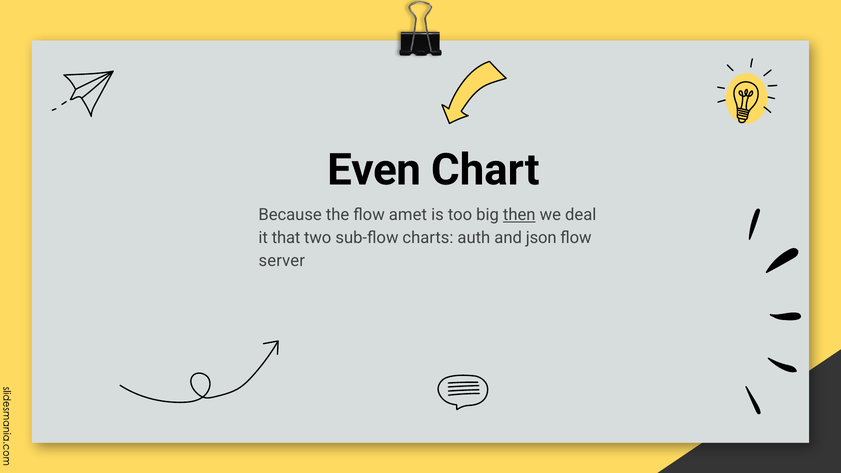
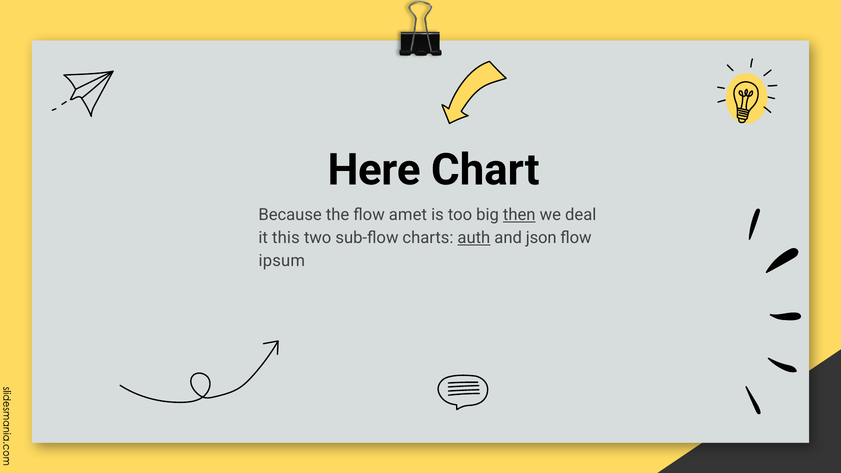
Even: Even -> Here
that: that -> this
auth underline: none -> present
server: server -> ipsum
